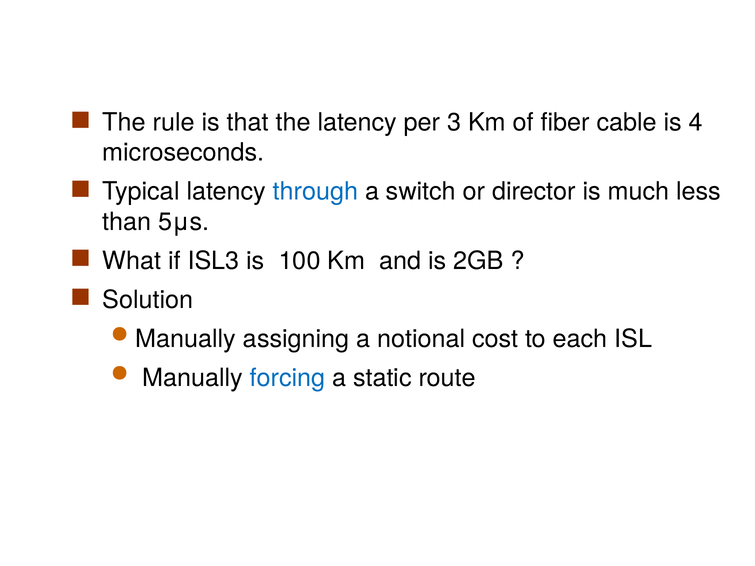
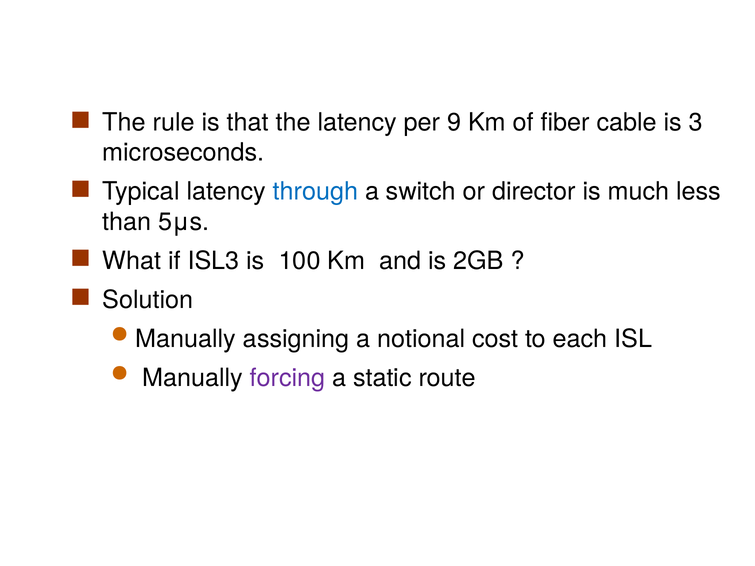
3: 3 -> 9
4: 4 -> 3
forcing colour: blue -> purple
